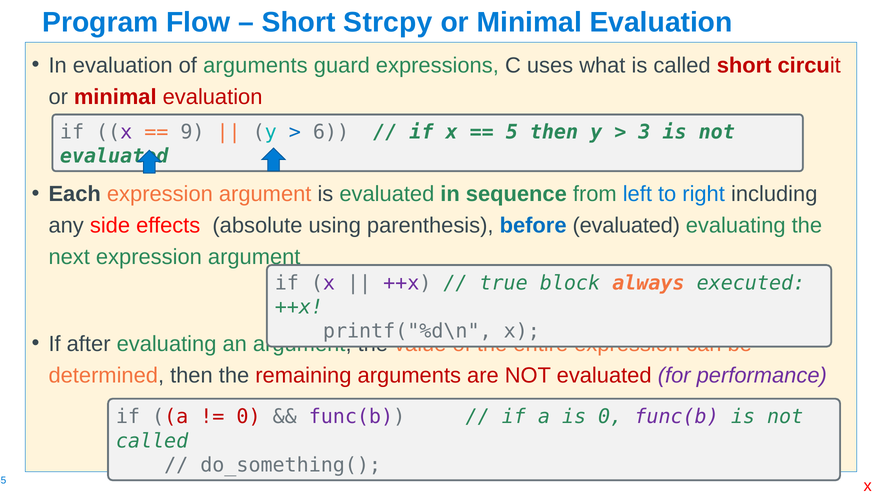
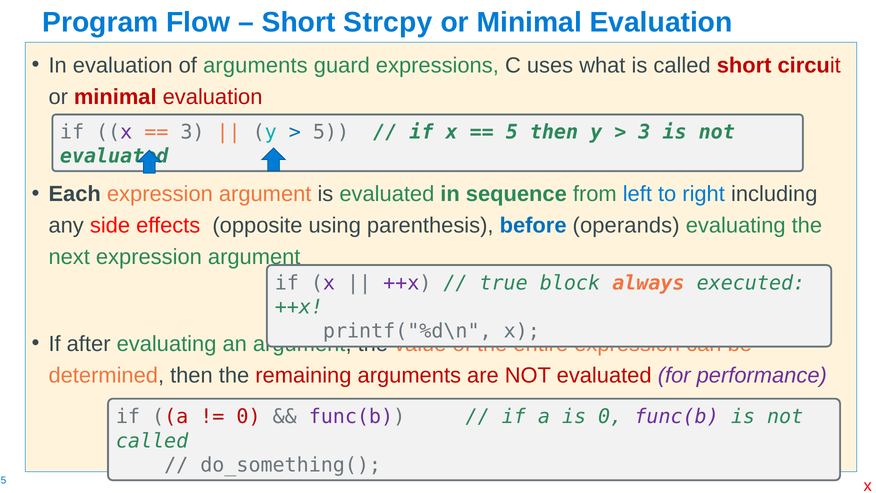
9 at (192, 132): 9 -> 3
6 at (331, 132): 6 -> 5
absolute: absolute -> opposite
before evaluated: evaluated -> operands
